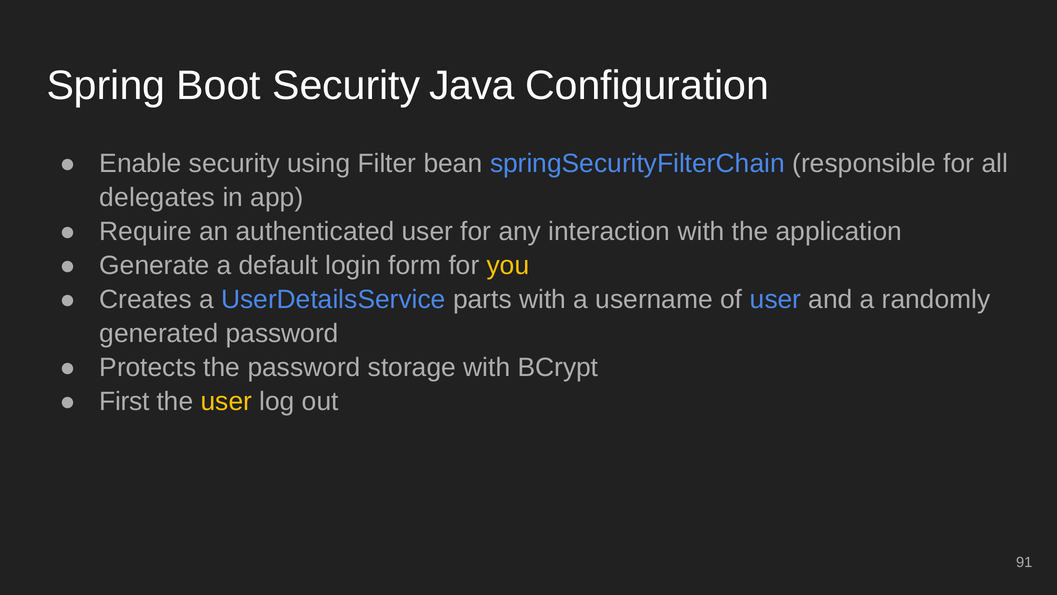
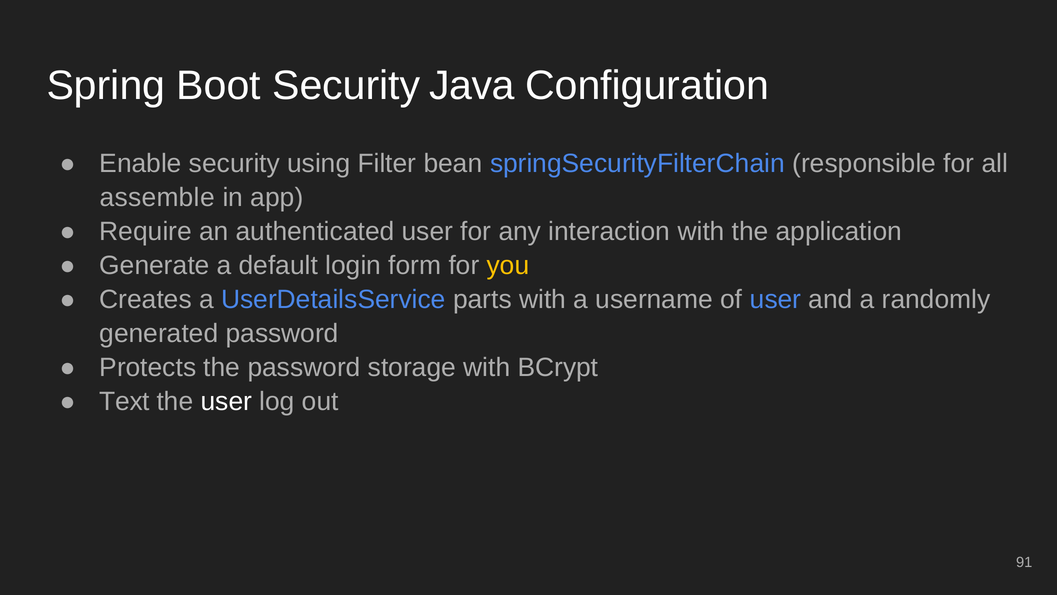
delegates: delegates -> assemble
First: First -> Text
user at (226, 401) colour: yellow -> white
